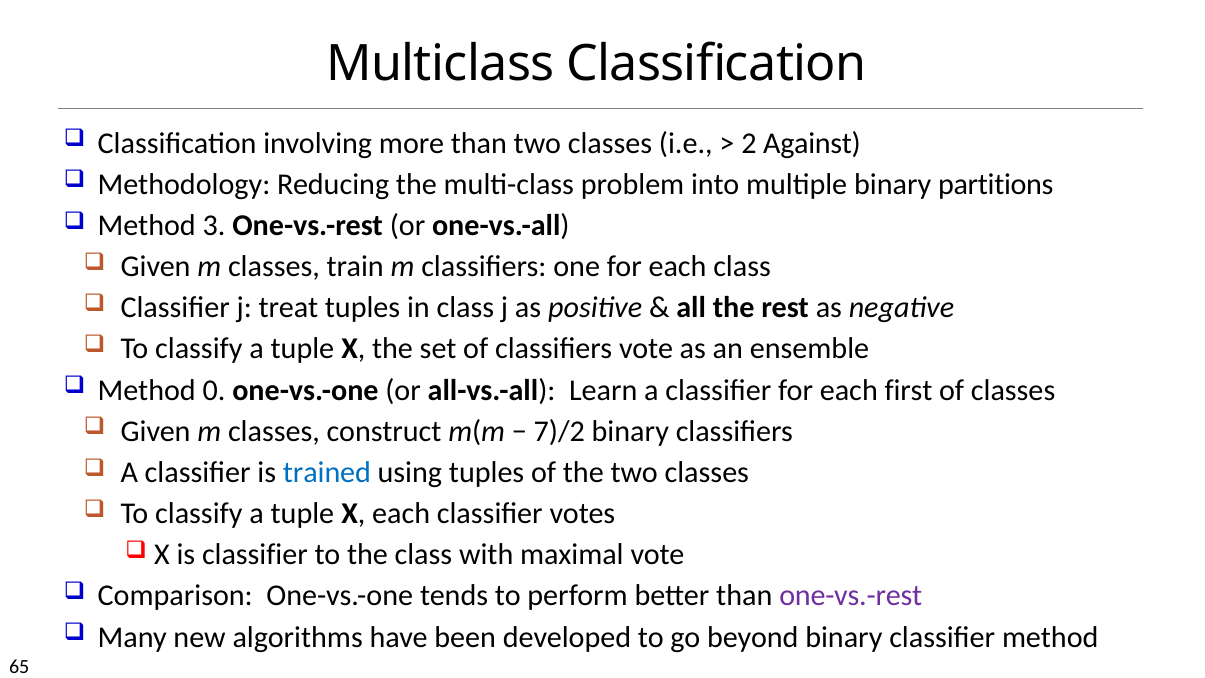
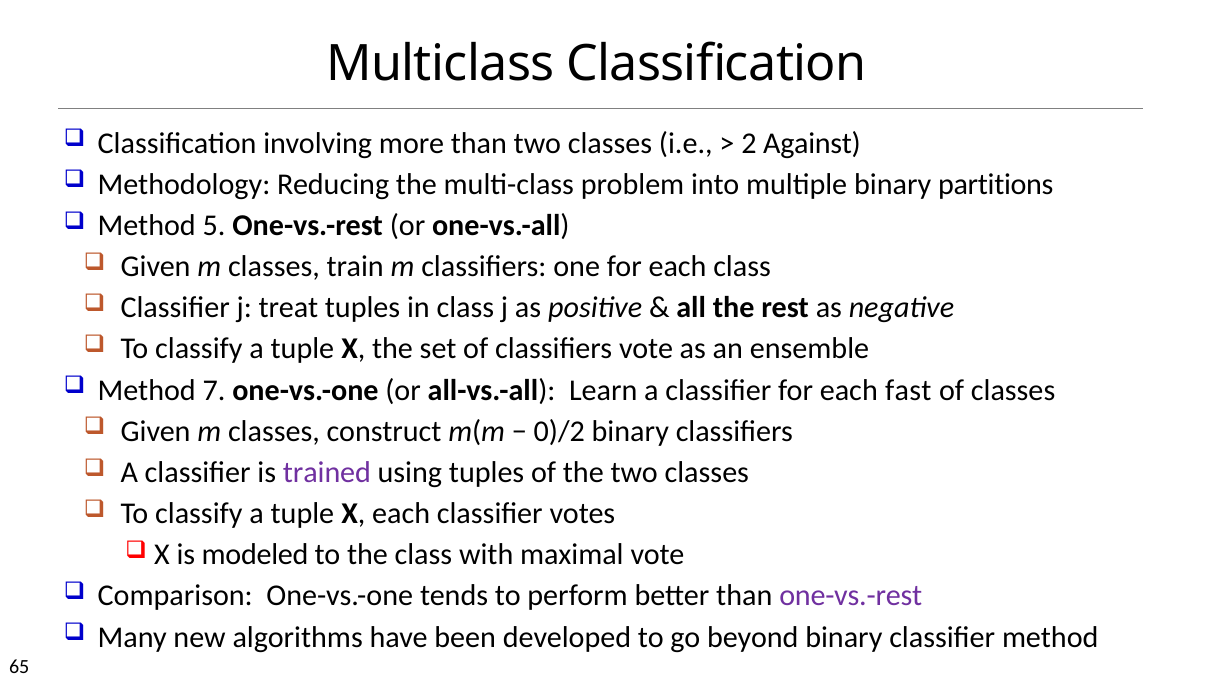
3: 3 -> 5
0: 0 -> 7
first: first -> fast
7)/2: 7)/2 -> 0)/2
trained colour: blue -> purple
is classifier: classifier -> modeled
